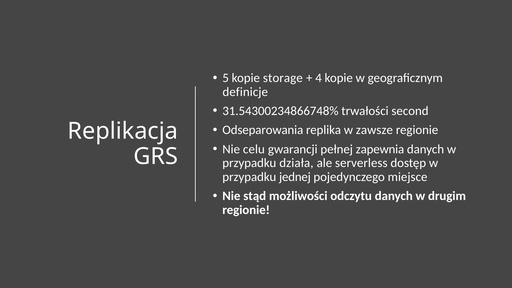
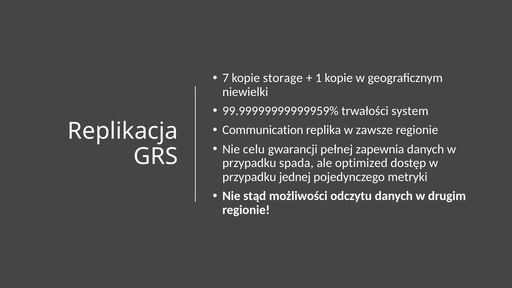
5: 5 -> 7
4: 4 -> 1
definicje: definicje -> niewielki
31.54300234866748%: 31.54300234866748% -> 99.99999999999959%
second: second -> system
Odseparowania: Odseparowania -> Communication
działa: działa -> spada
serverless: serverless -> optimized
miejsce: miejsce -> metryki
